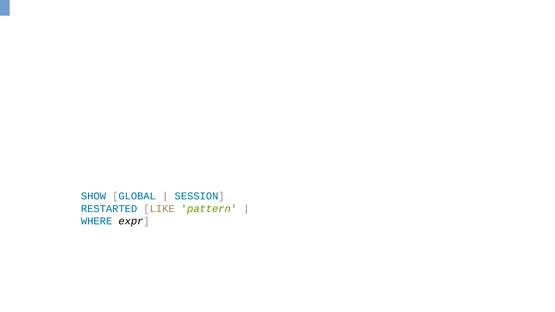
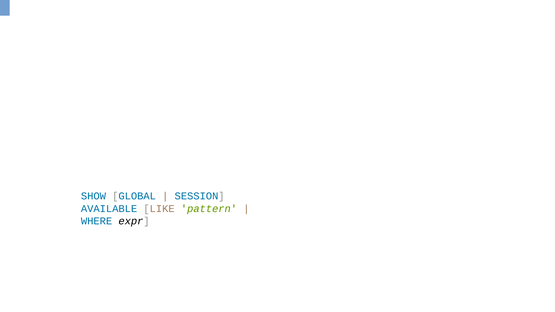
RESTARTED: RESTARTED -> AVAILABLE
